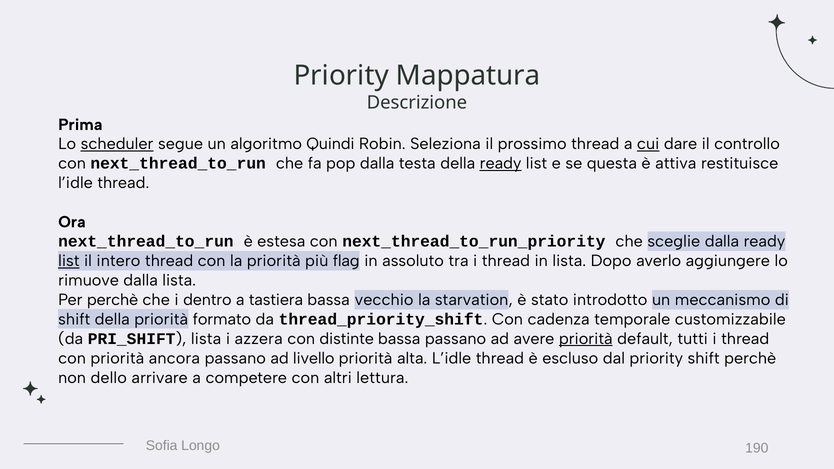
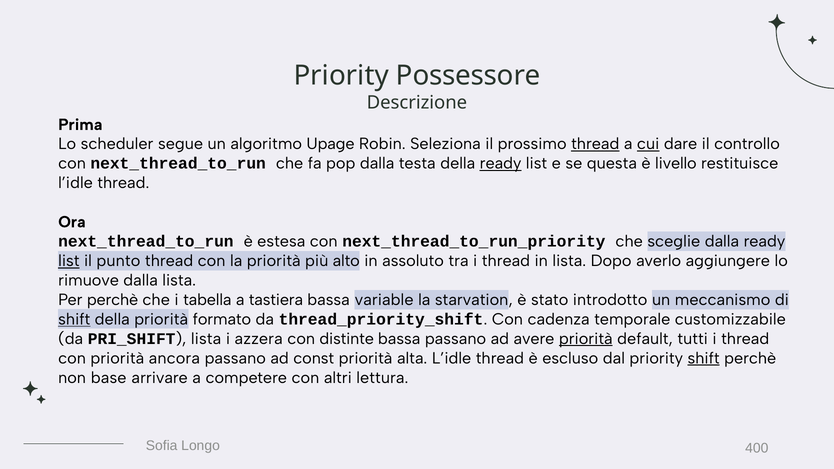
Mappatura: Mappatura -> Possessore
scheduler underline: present -> none
Quindi: Quindi -> Upage
thread at (595, 144) underline: none -> present
attiva: attiva -> livello
intero: intero -> punto
flag: flag -> alto
dentro: dentro -> tabella
vecchio: vecchio -> variable
shift at (74, 319) underline: none -> present
livello: livello -> const
shift at (704, 358) underline: none -> present
dello: dello -> base
190: 190 -> 400
